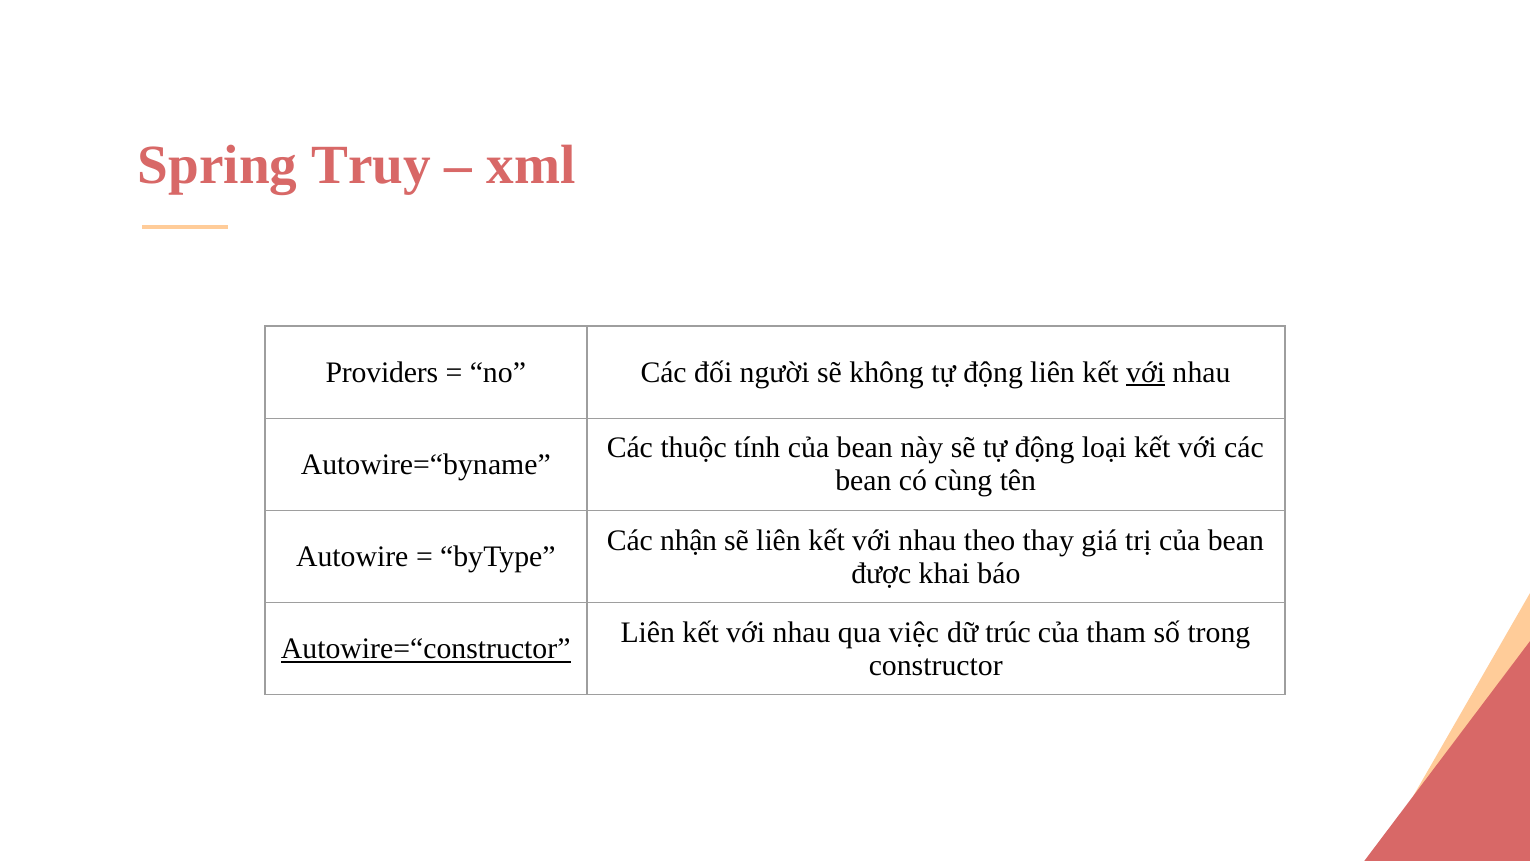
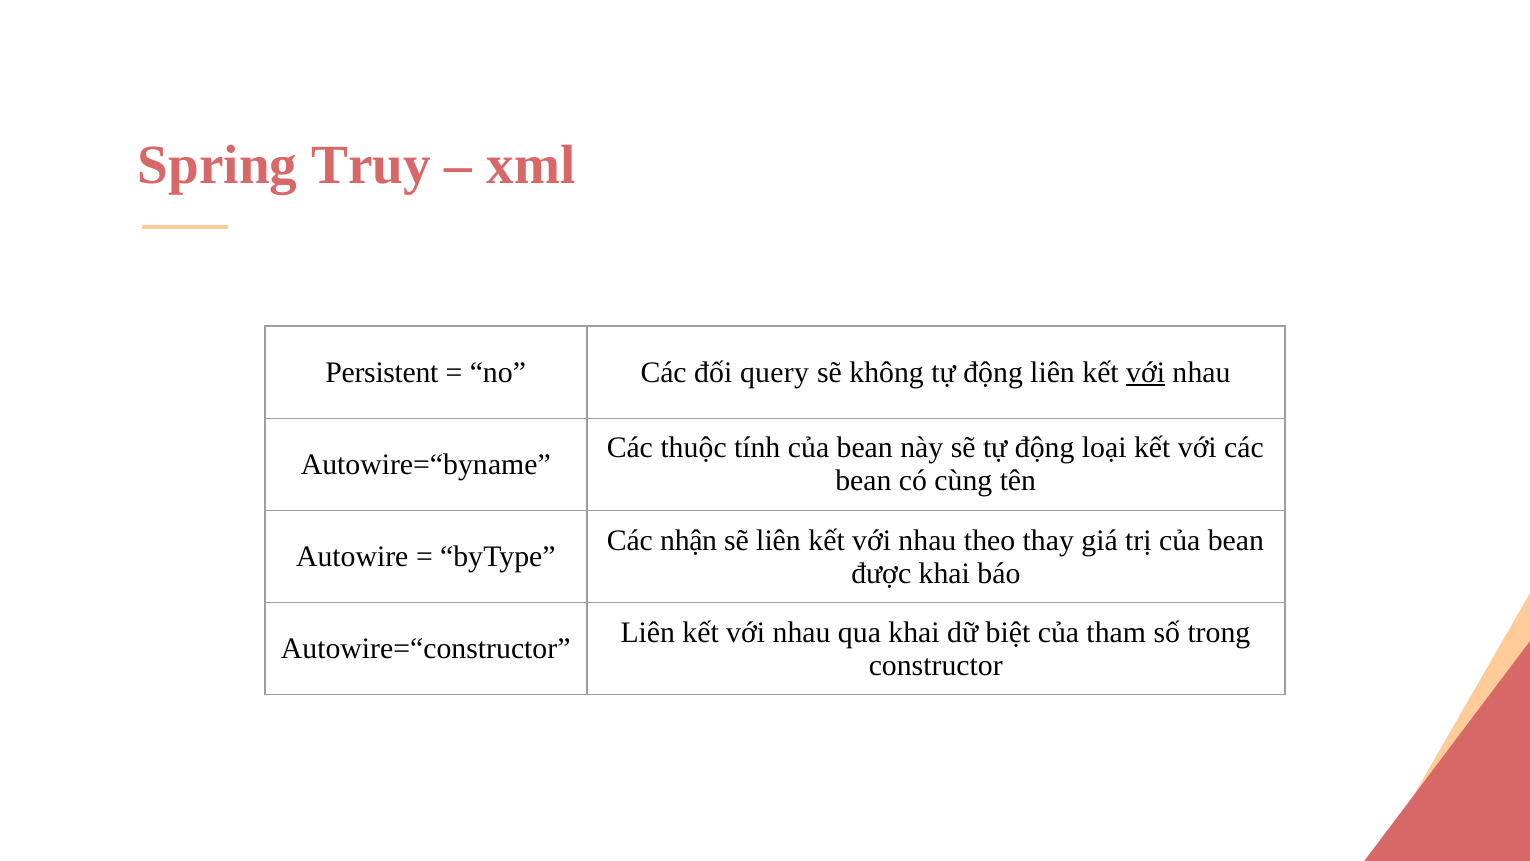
Providers: Providers -> Persistent
người: người -> query
qua việc: việc -> khai
trúc: trúc -> biệt
Autowire=“constructor underline: present -> none
